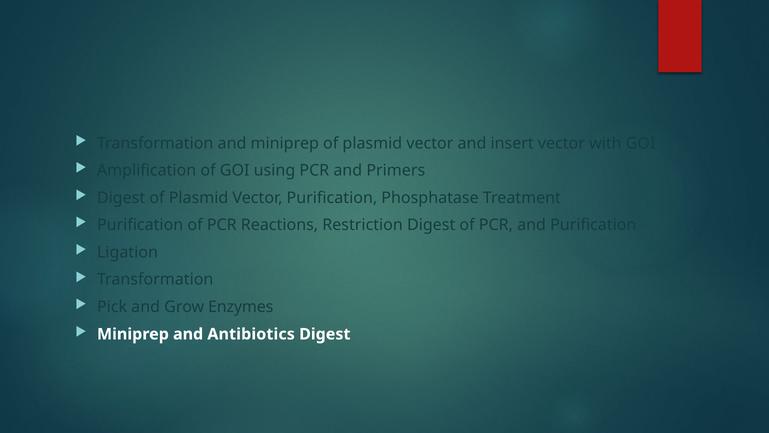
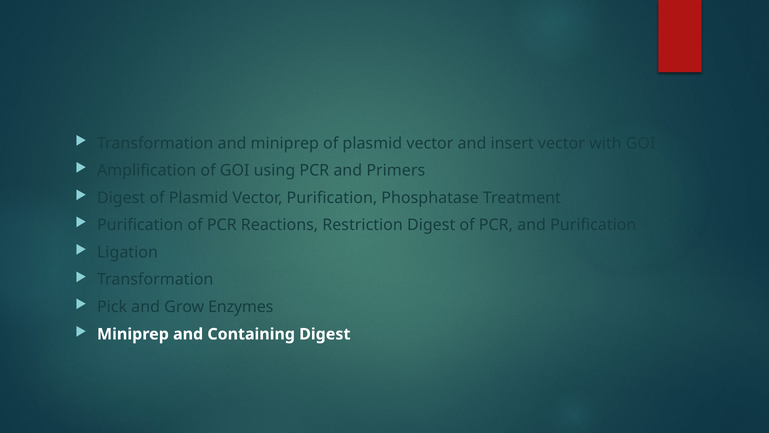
Antibiotics: Antibiotics -> Containing
